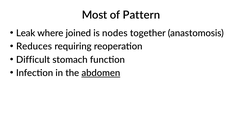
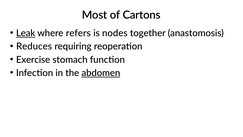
Pattern: Pattern -> Cartons
Leak underline: none -> present
joined: joined -> refers
Difficult: Difficult -> Exercise
